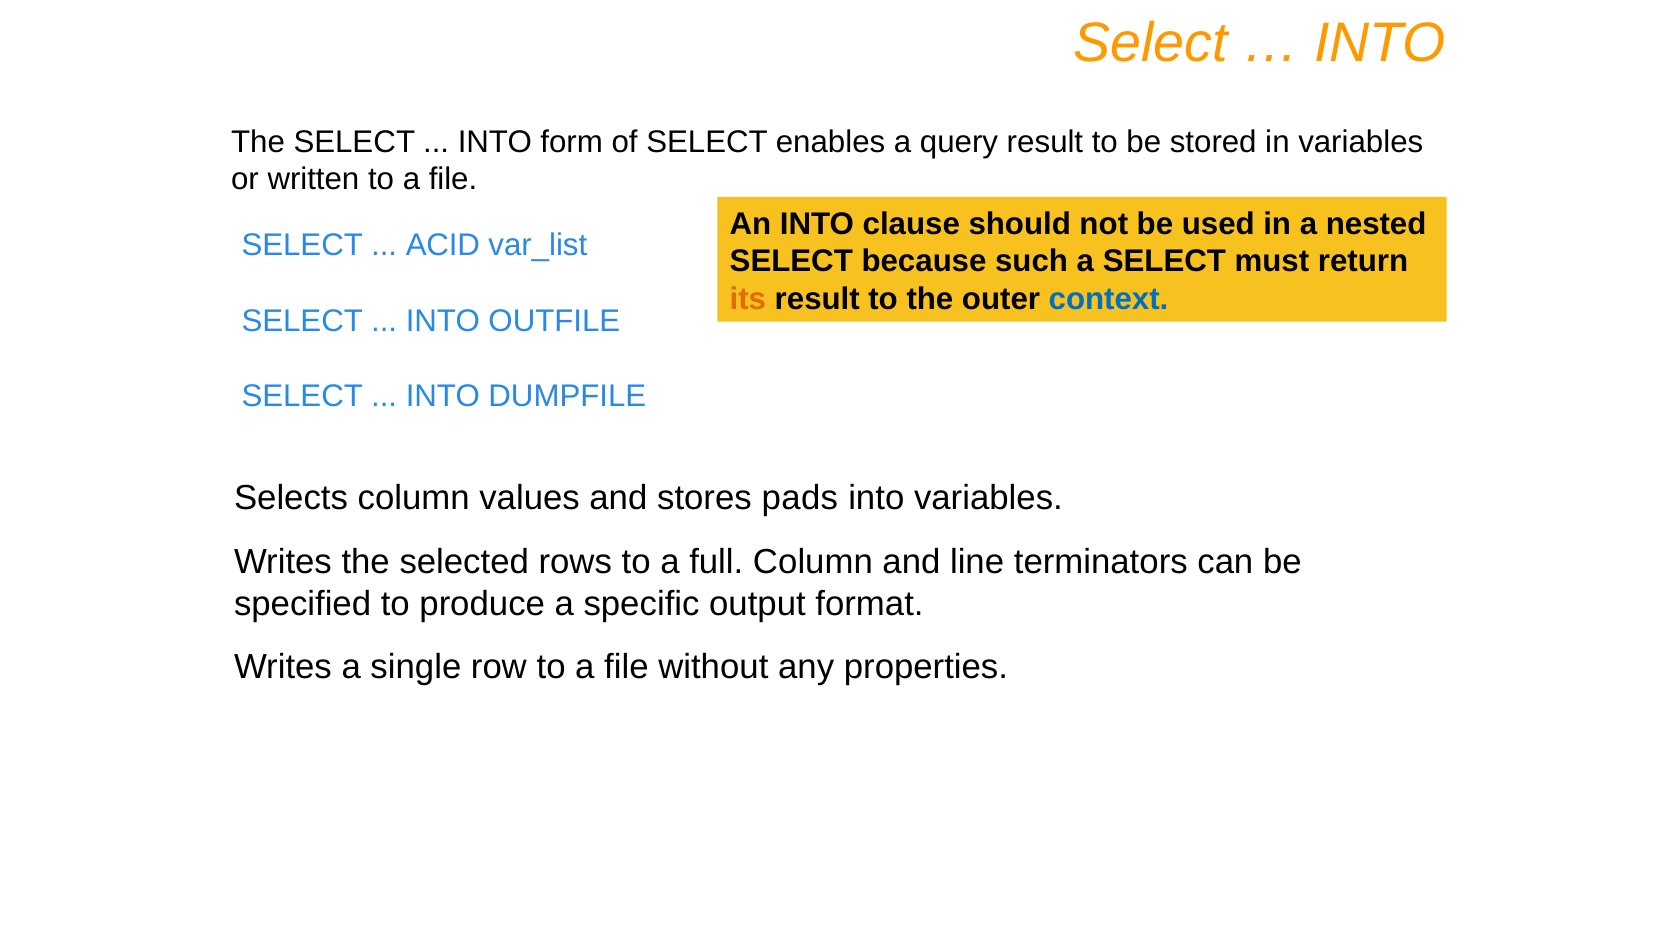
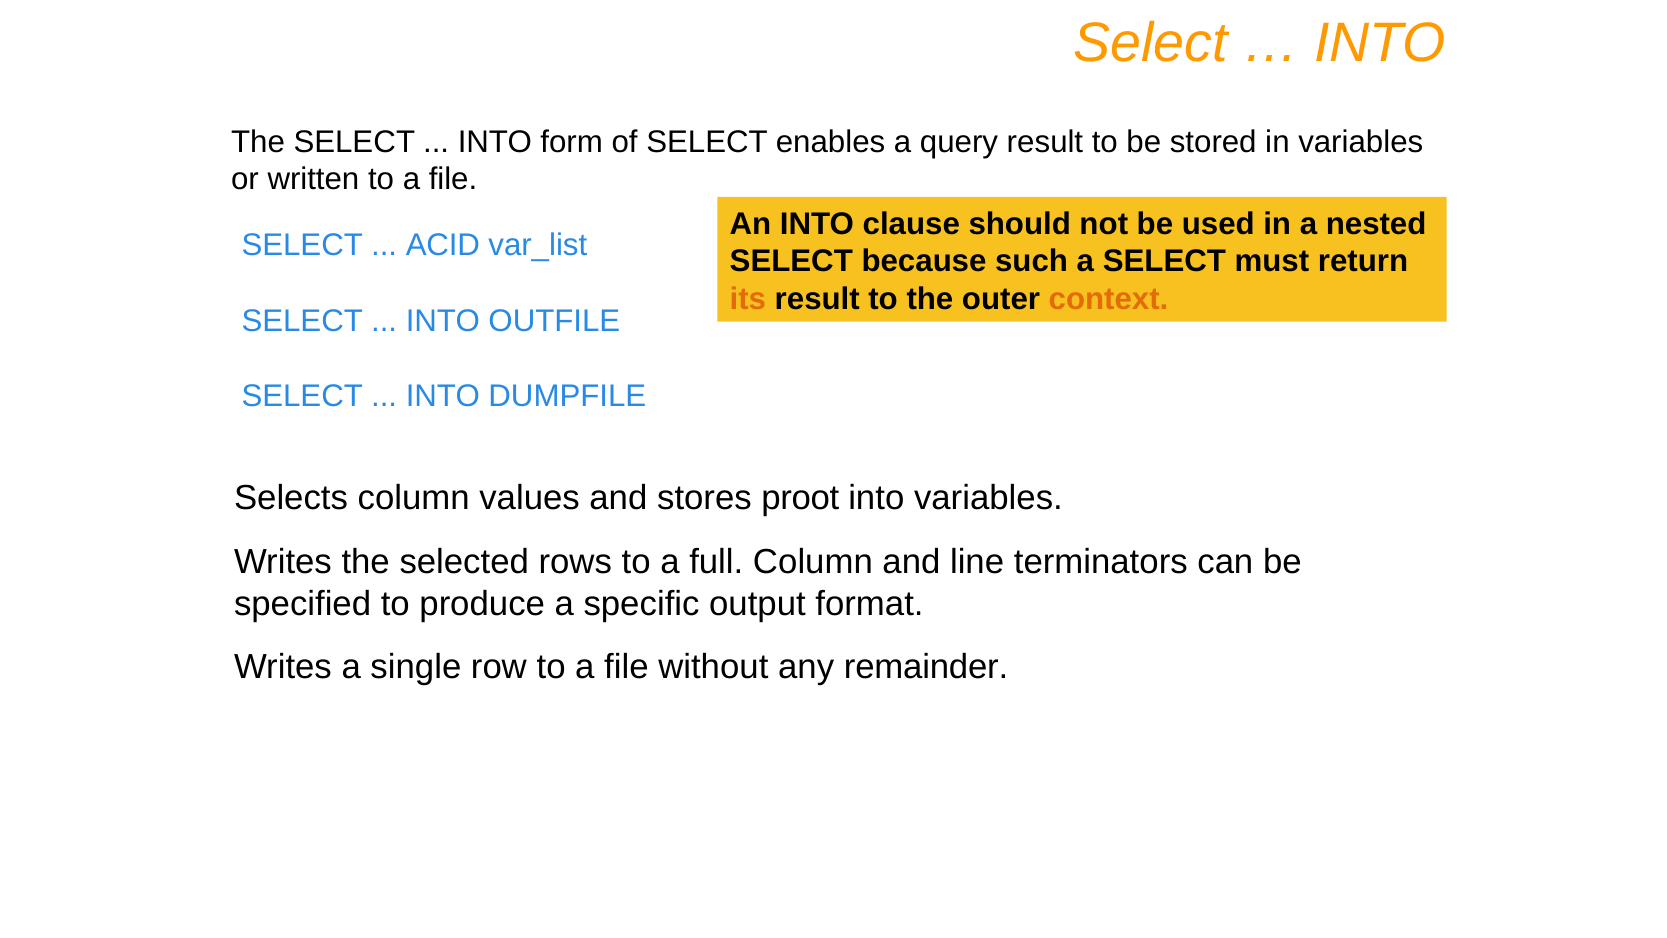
context colour: blue -> orange
pads: pads -> proot
properties: properties -> remainder
